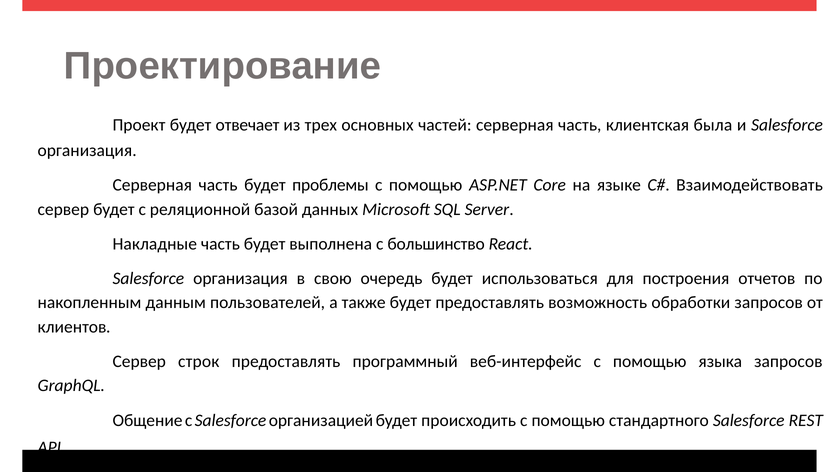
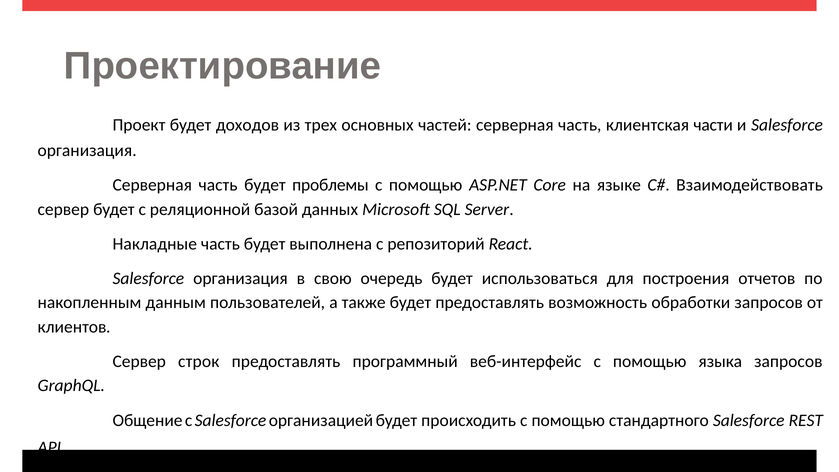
отвечает: отвечает -> доходов
была: была -> части
большинство: большинство -> репозиторий
